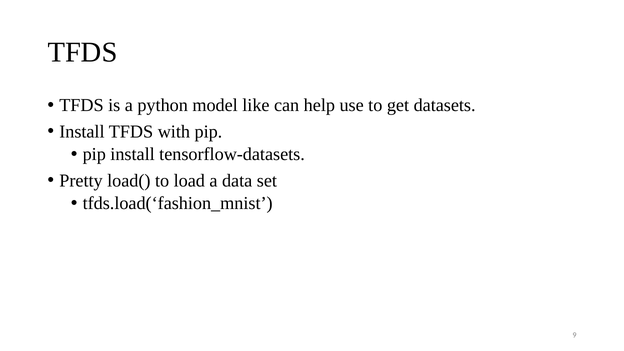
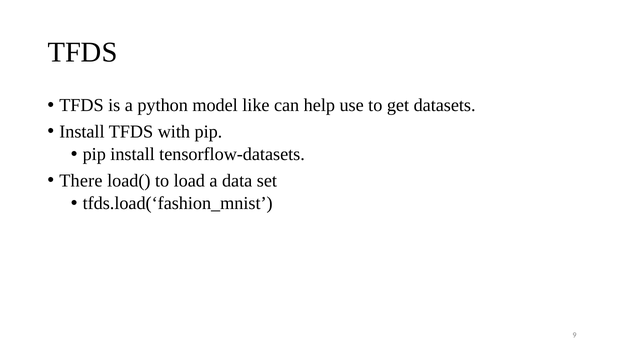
Pretty: Pretty -> There
